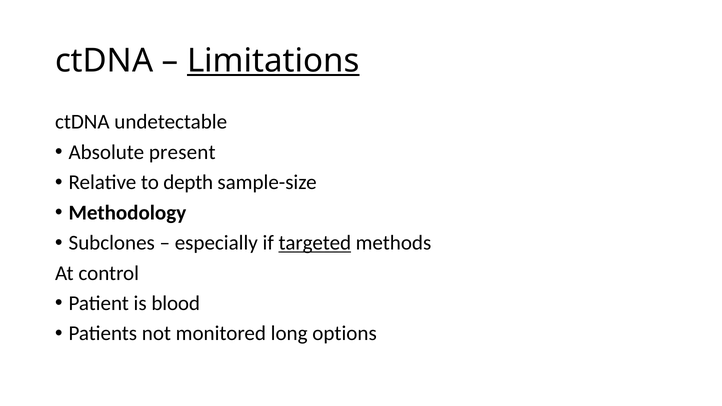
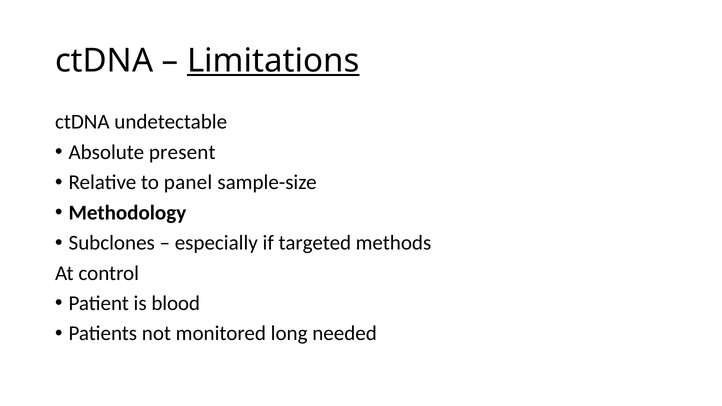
depth: depth -> panel
targeted underline: present -> none
options: options -> needed
